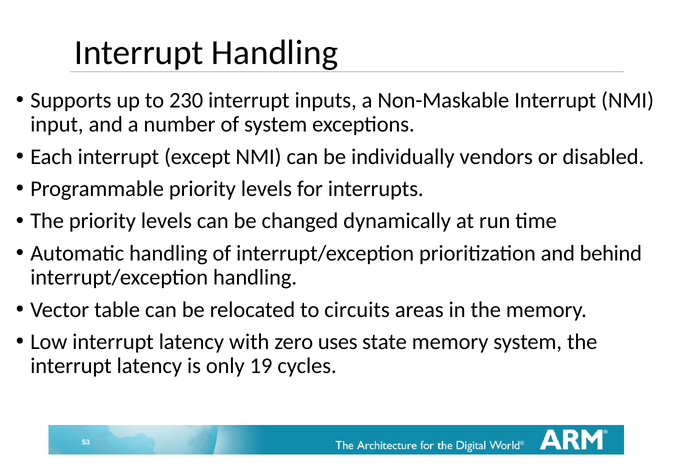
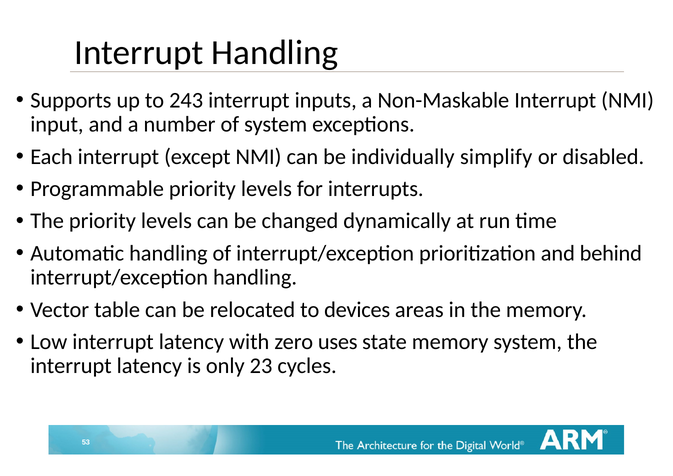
230: 230 -> 243
vendors: vendors -> simplify
circuits: circuits -> devices
19: 19 -> 23
